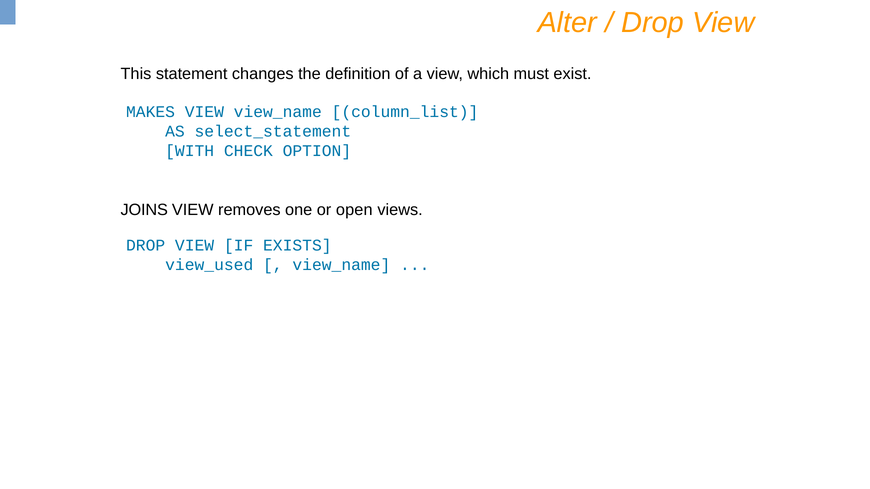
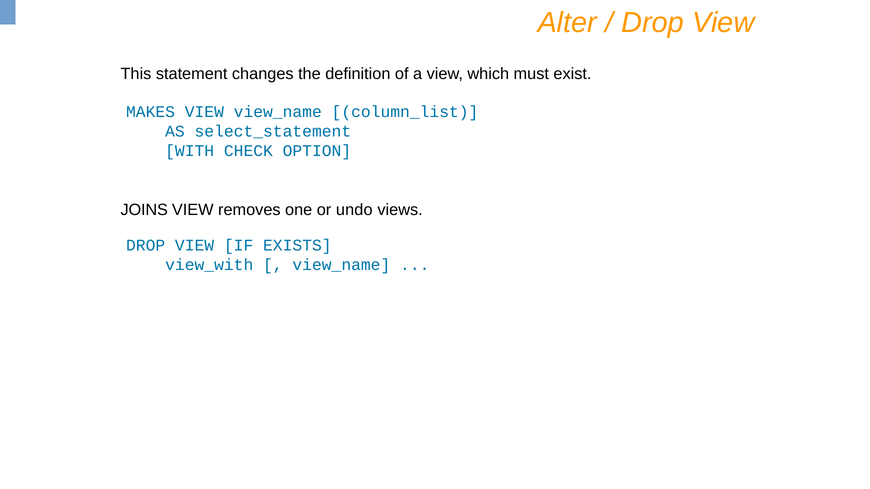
open: open -> undo
view_used: view_used -> view_with
